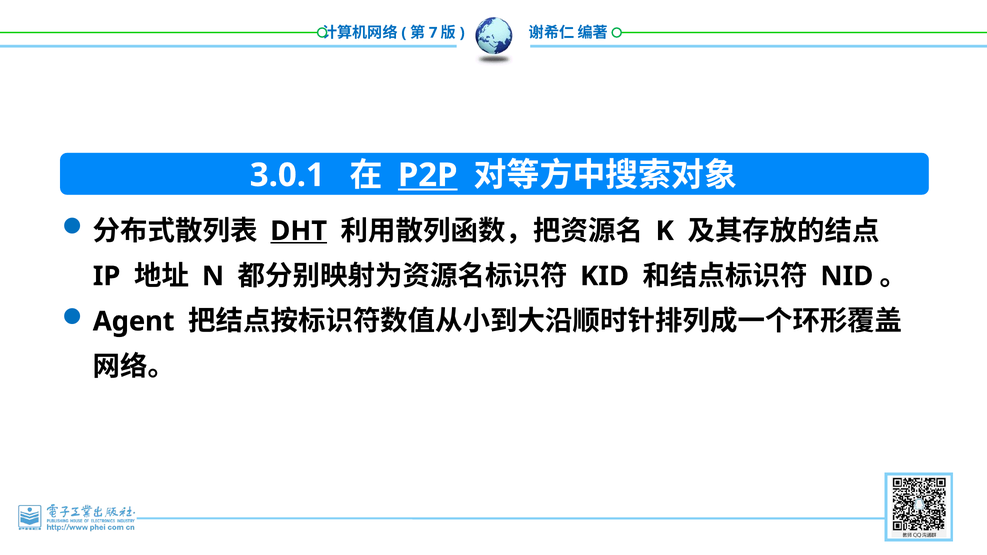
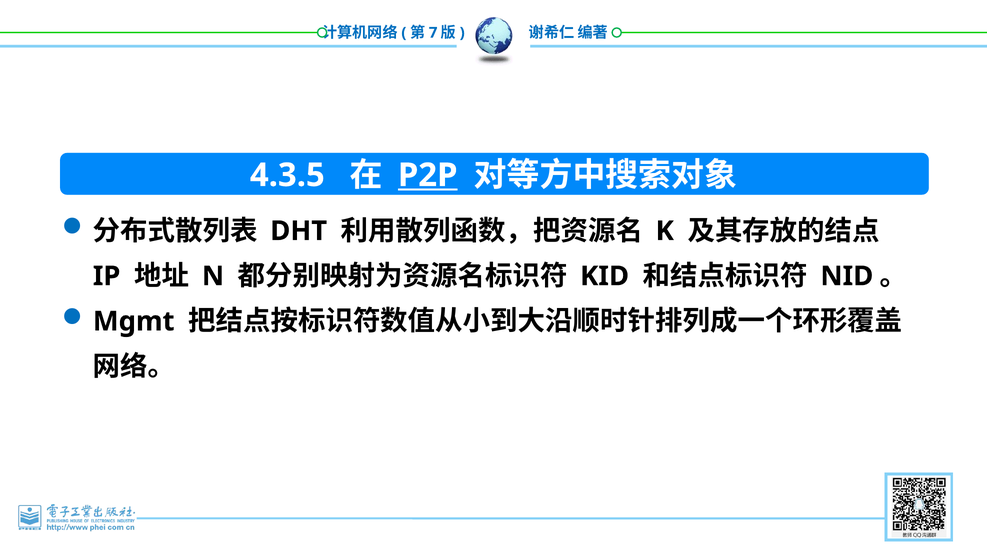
3.0.1: 3.0.1 -> 4.3.5
DHT underline: present -> none
Agent: Agent -> Mgmt
